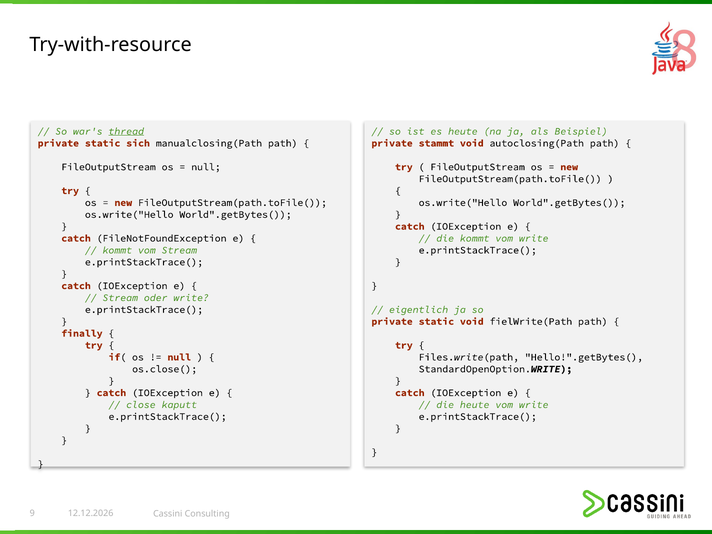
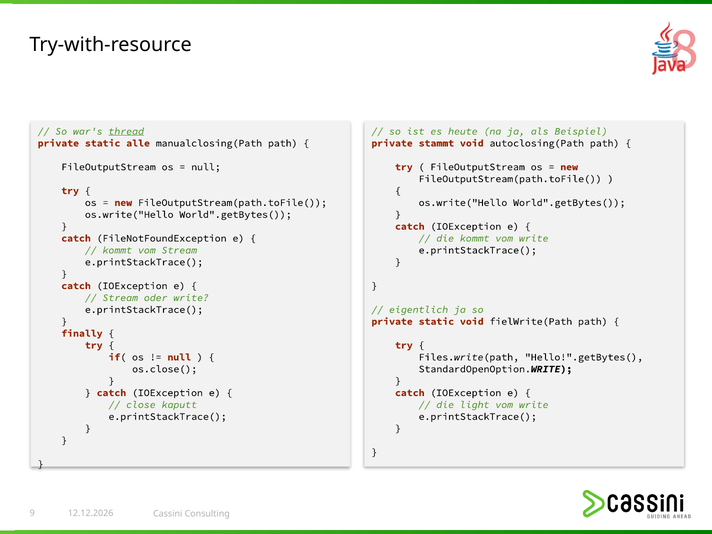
sich: sich -> alle
die heute: heute -> light
